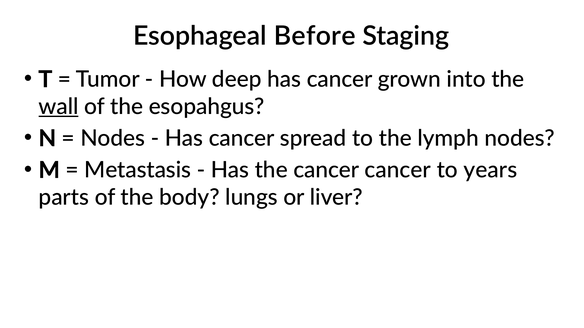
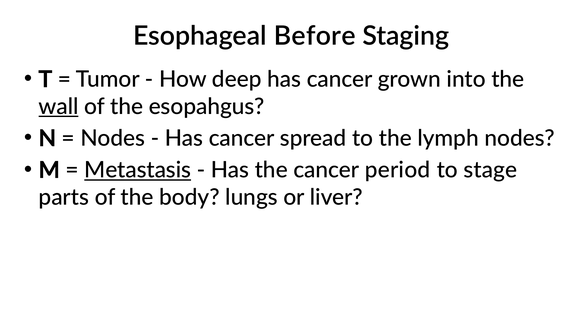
Metastasis underline: none -> present
cancer cancer: cancer -> period
years: years -> stage
